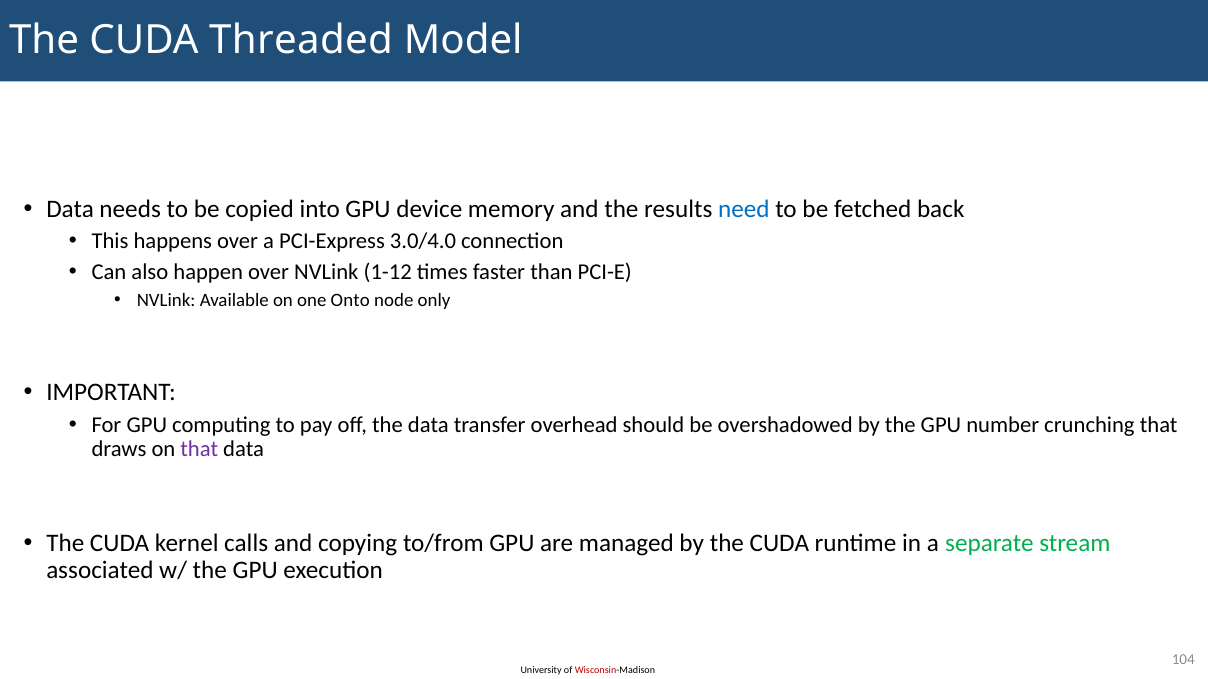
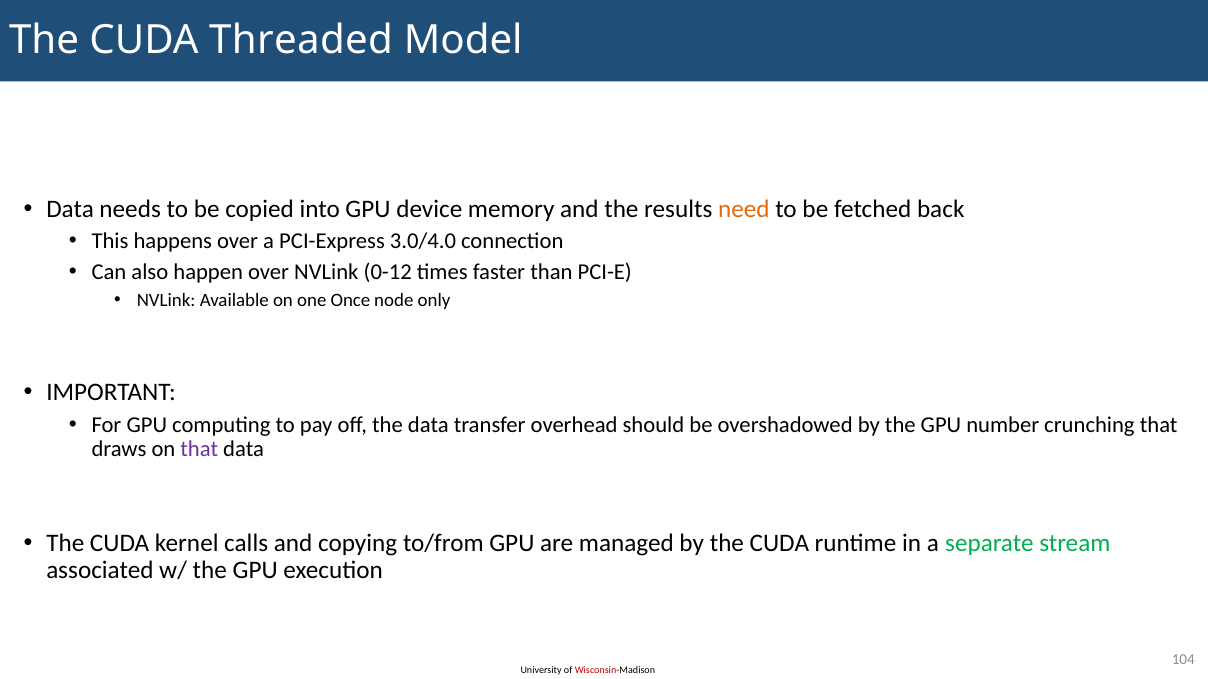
need colour: blue -> orange
1-12: 1-12 -> 0-12
Onto: Onto -> Once
